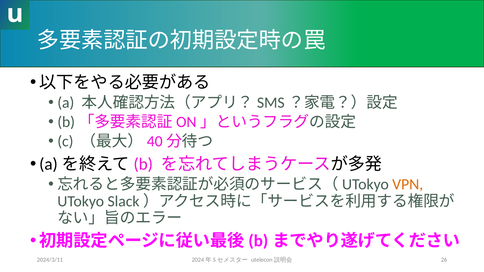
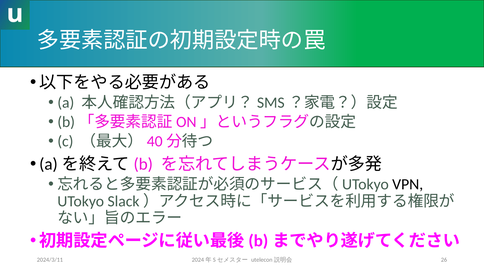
VPN colour: orange -> black
